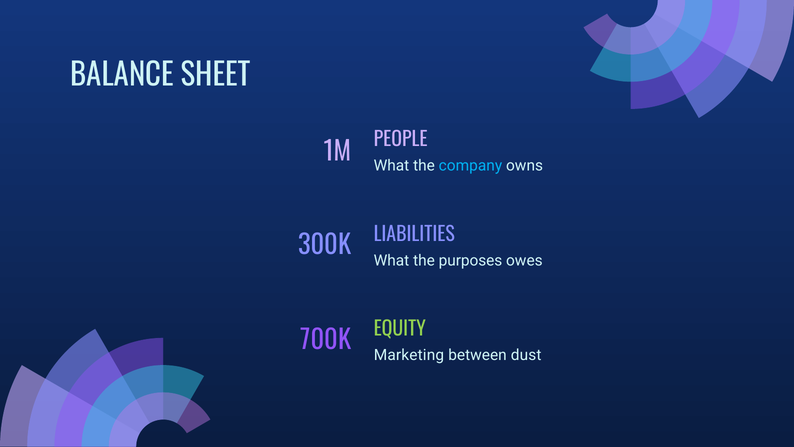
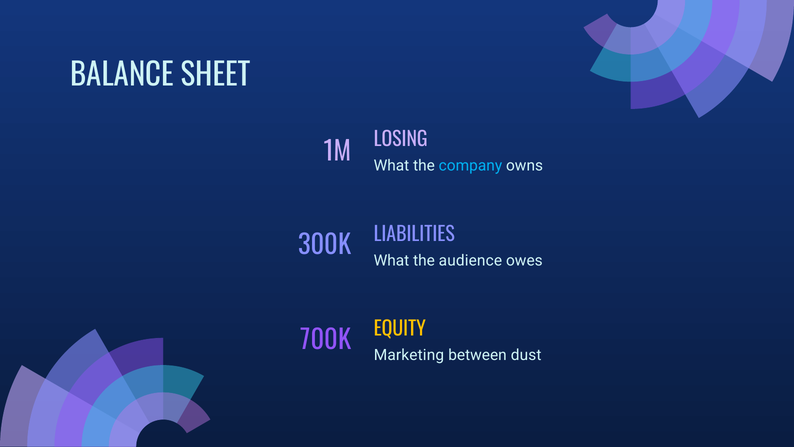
PEOPLE: PEOPLE -> LOSING
purposes: purposes -> audience
EQUITY colour: light green -> yellow
